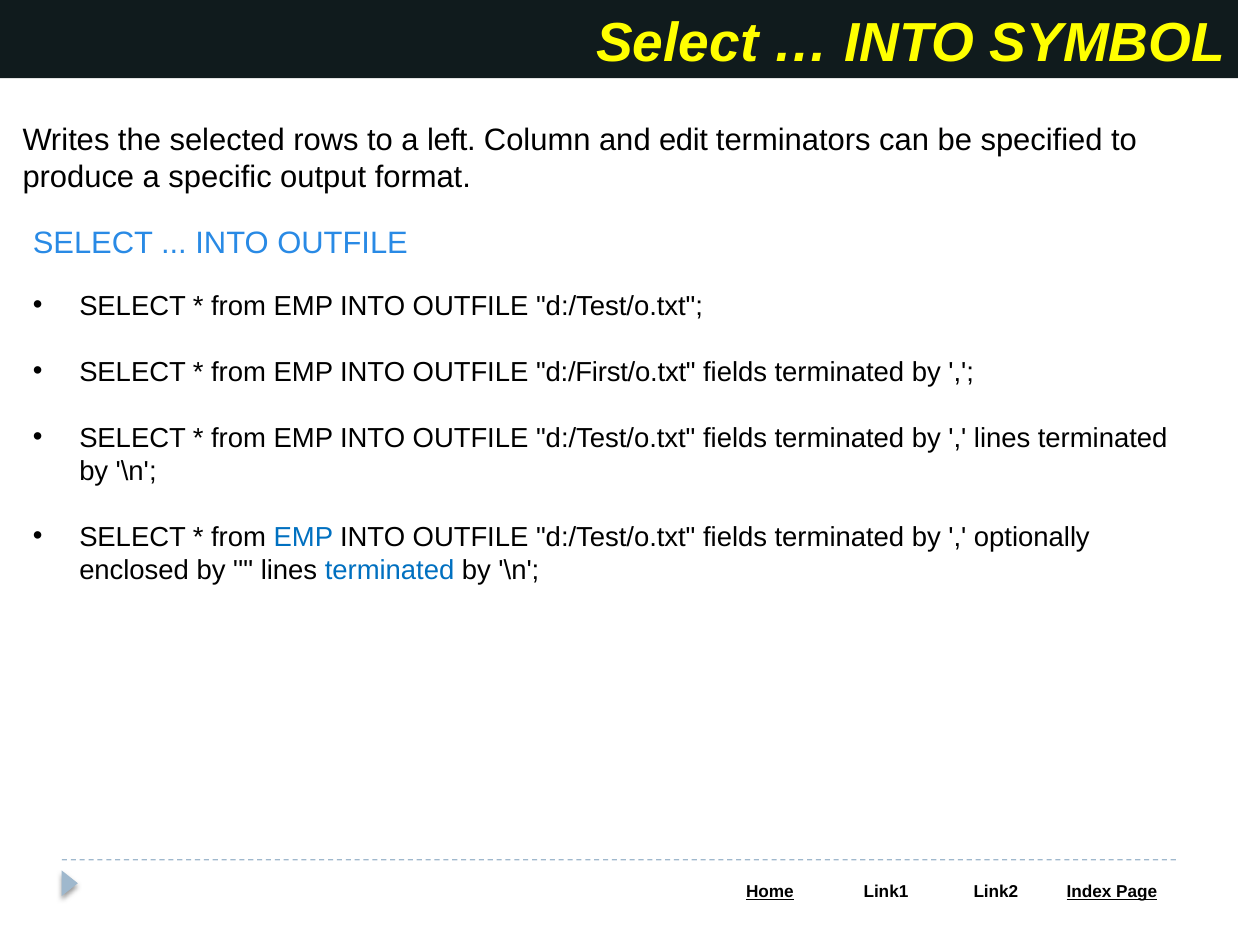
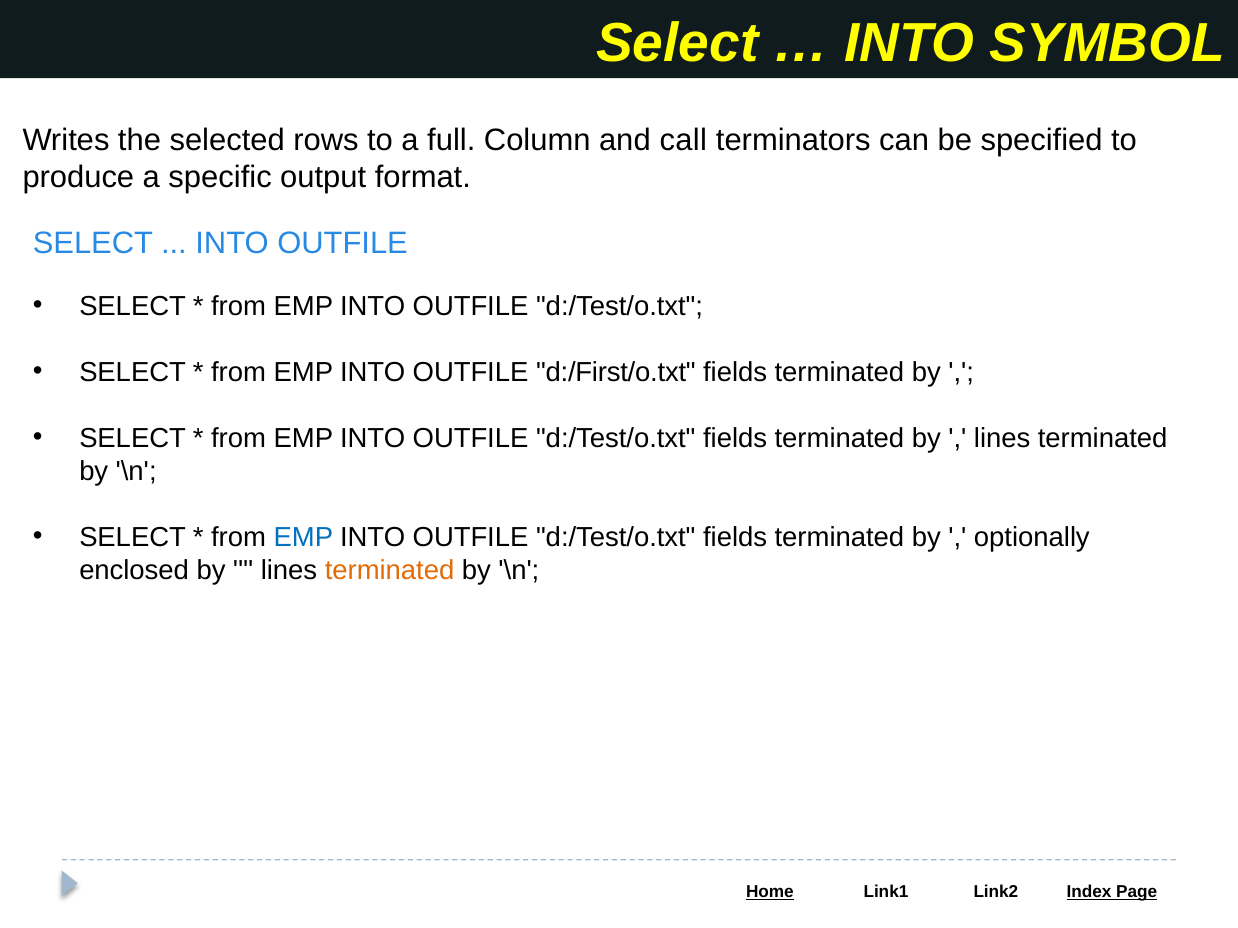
left: left -> full
edit: edit -> call
terminated at (390, 570) colour: blue -> orange
